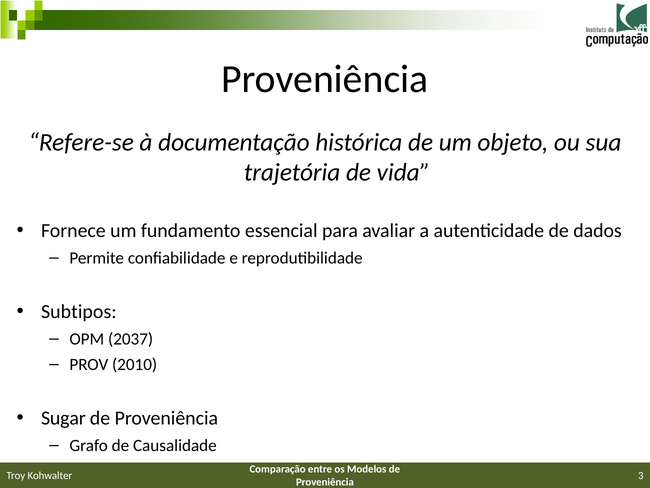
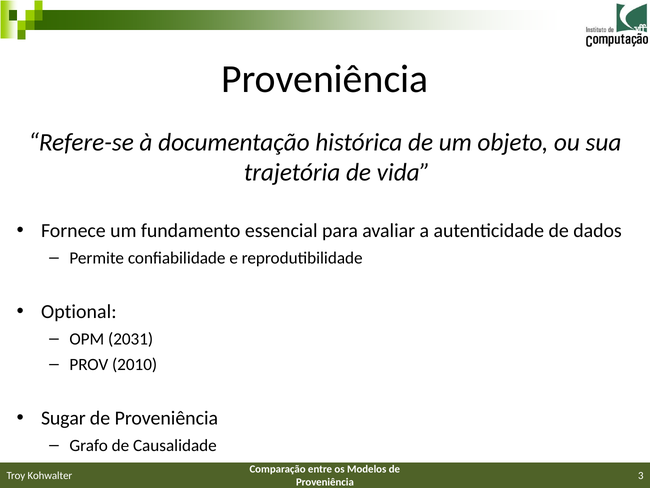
Subtipos: Subtipos -> Optional
2037: 2037 -> 2031
